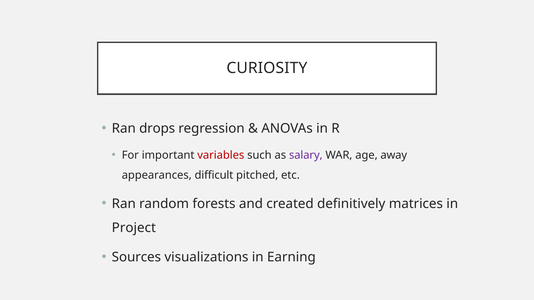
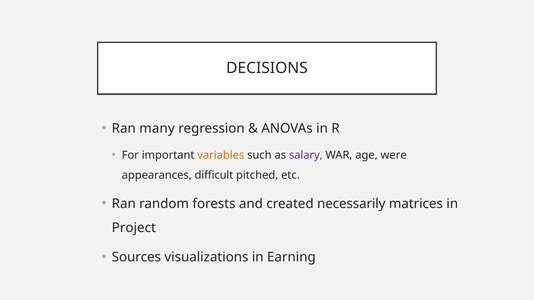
CURIOSITY: CURIOSITY -> DECISIONS
drops: drops -> many
variables colour: red -> orange
away: away -> were
definitively: definitively -> necessarily
